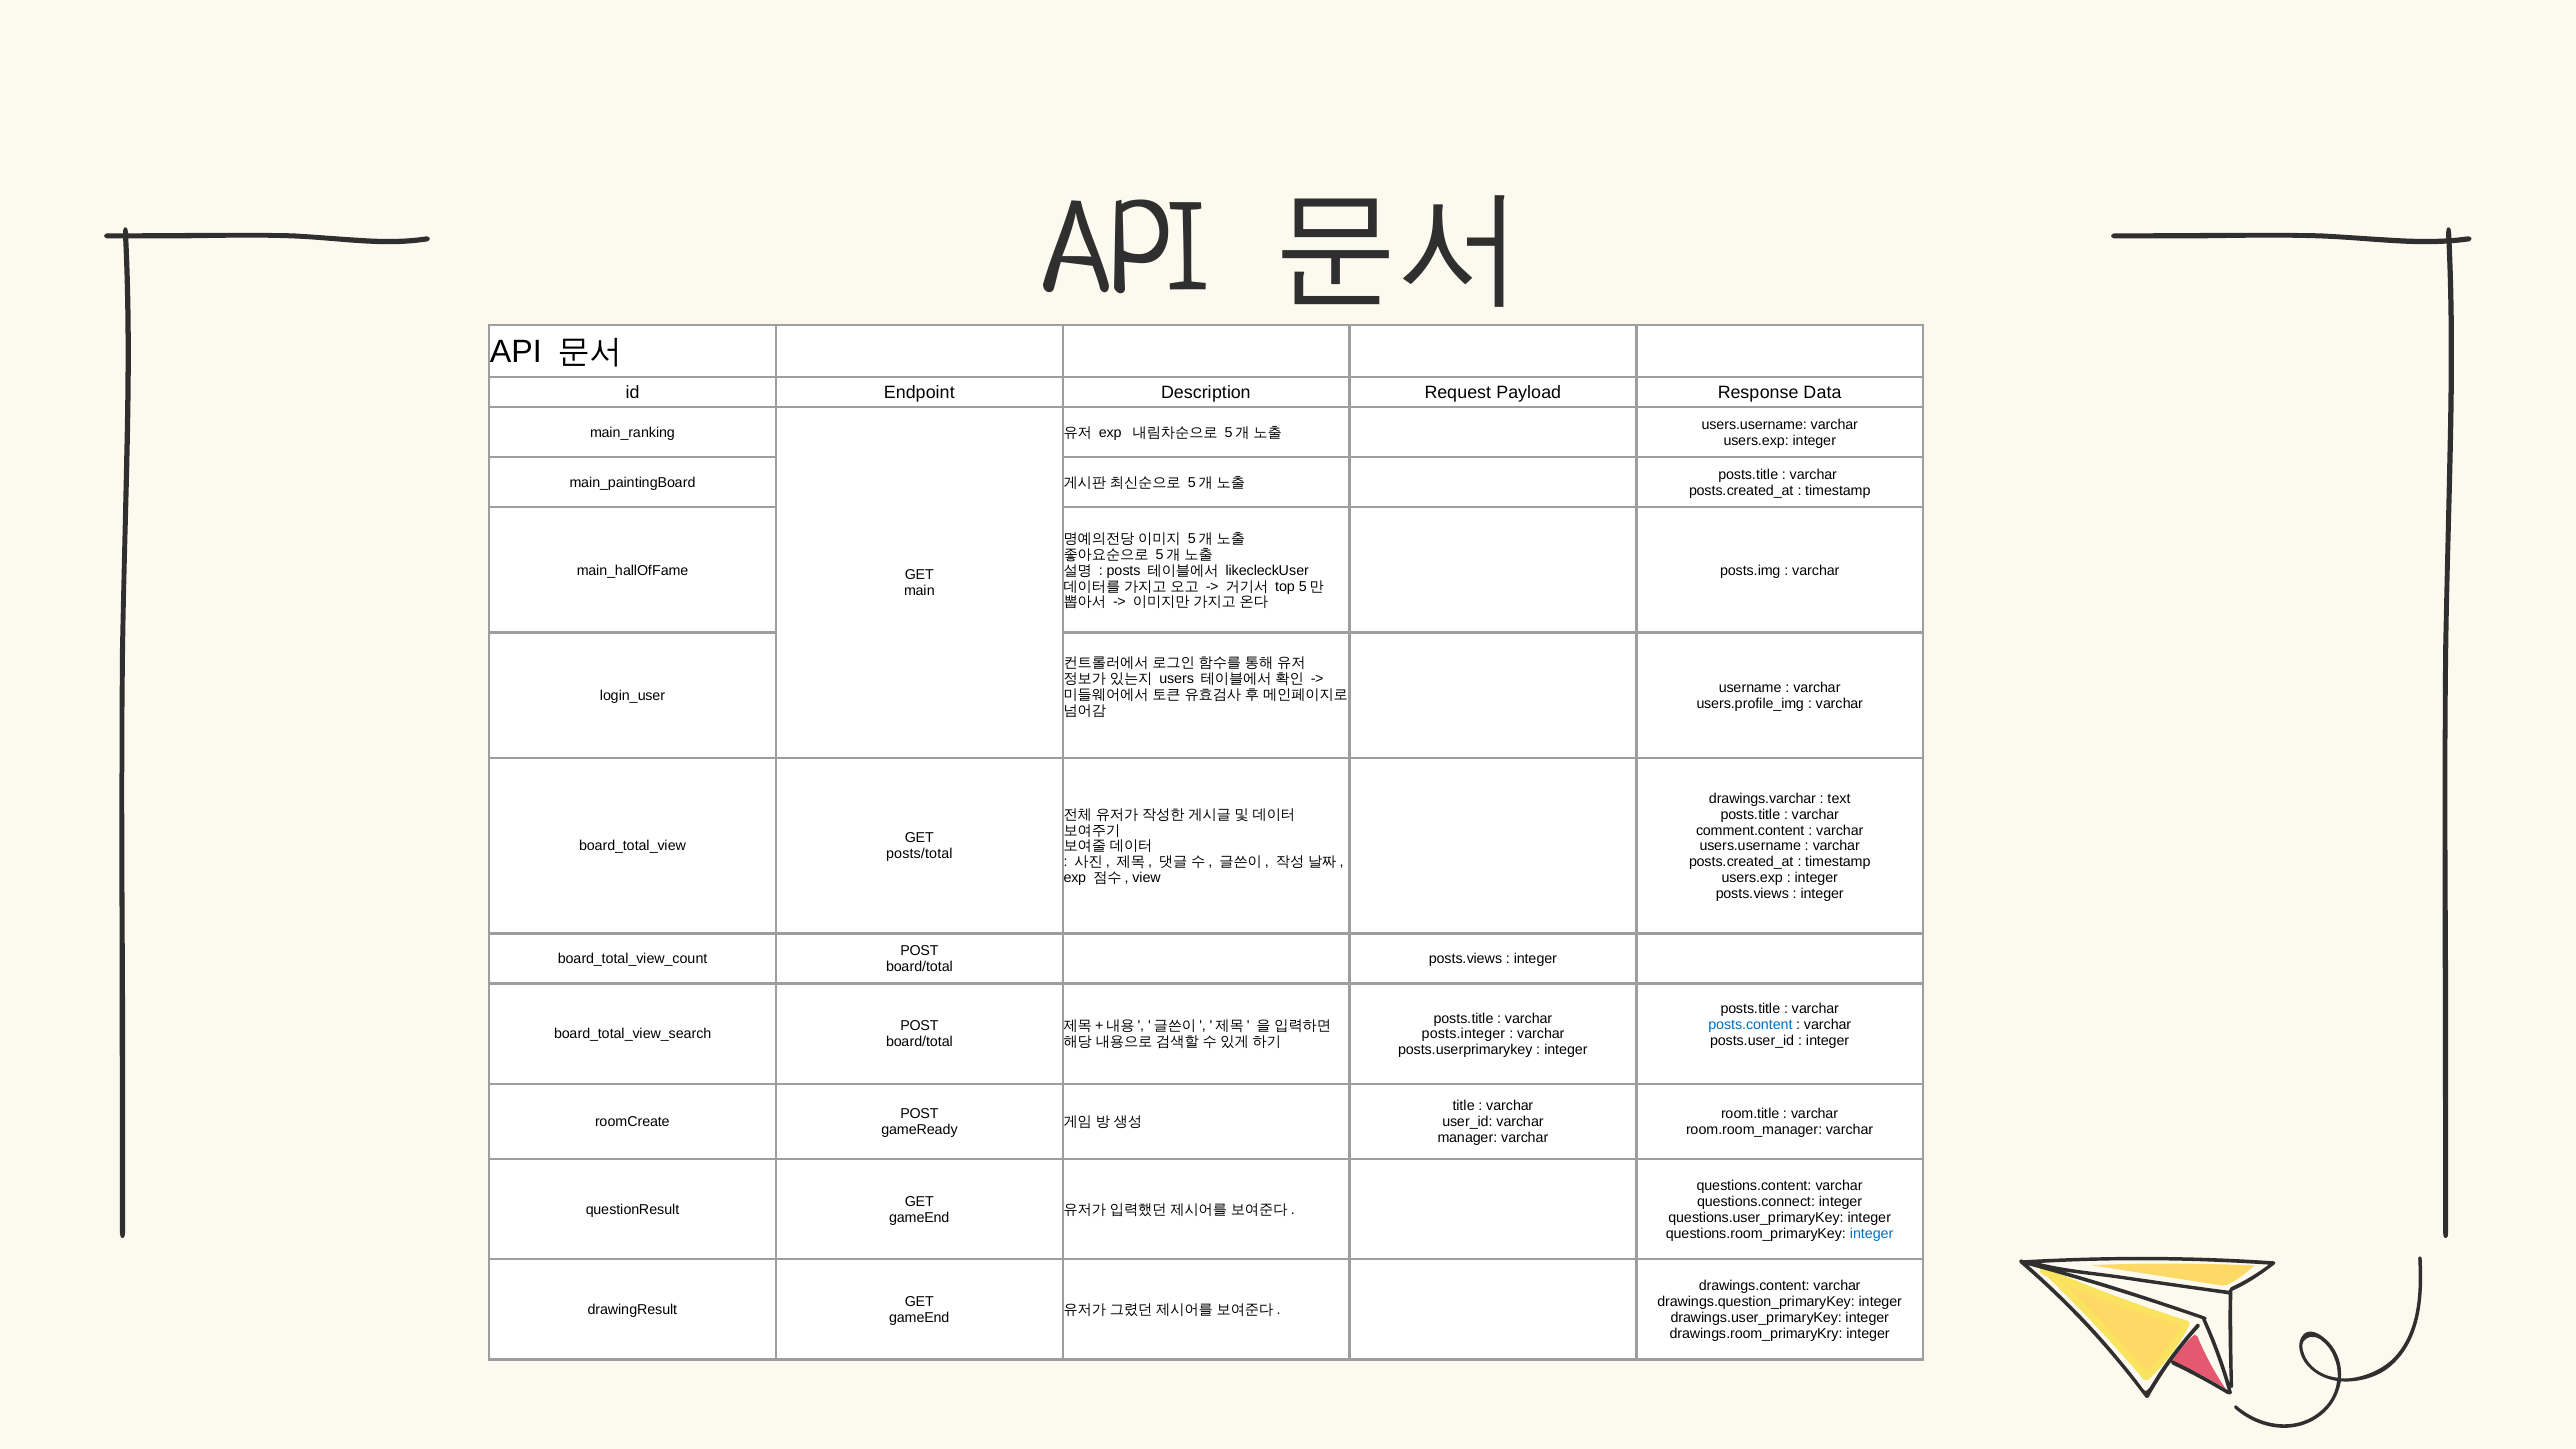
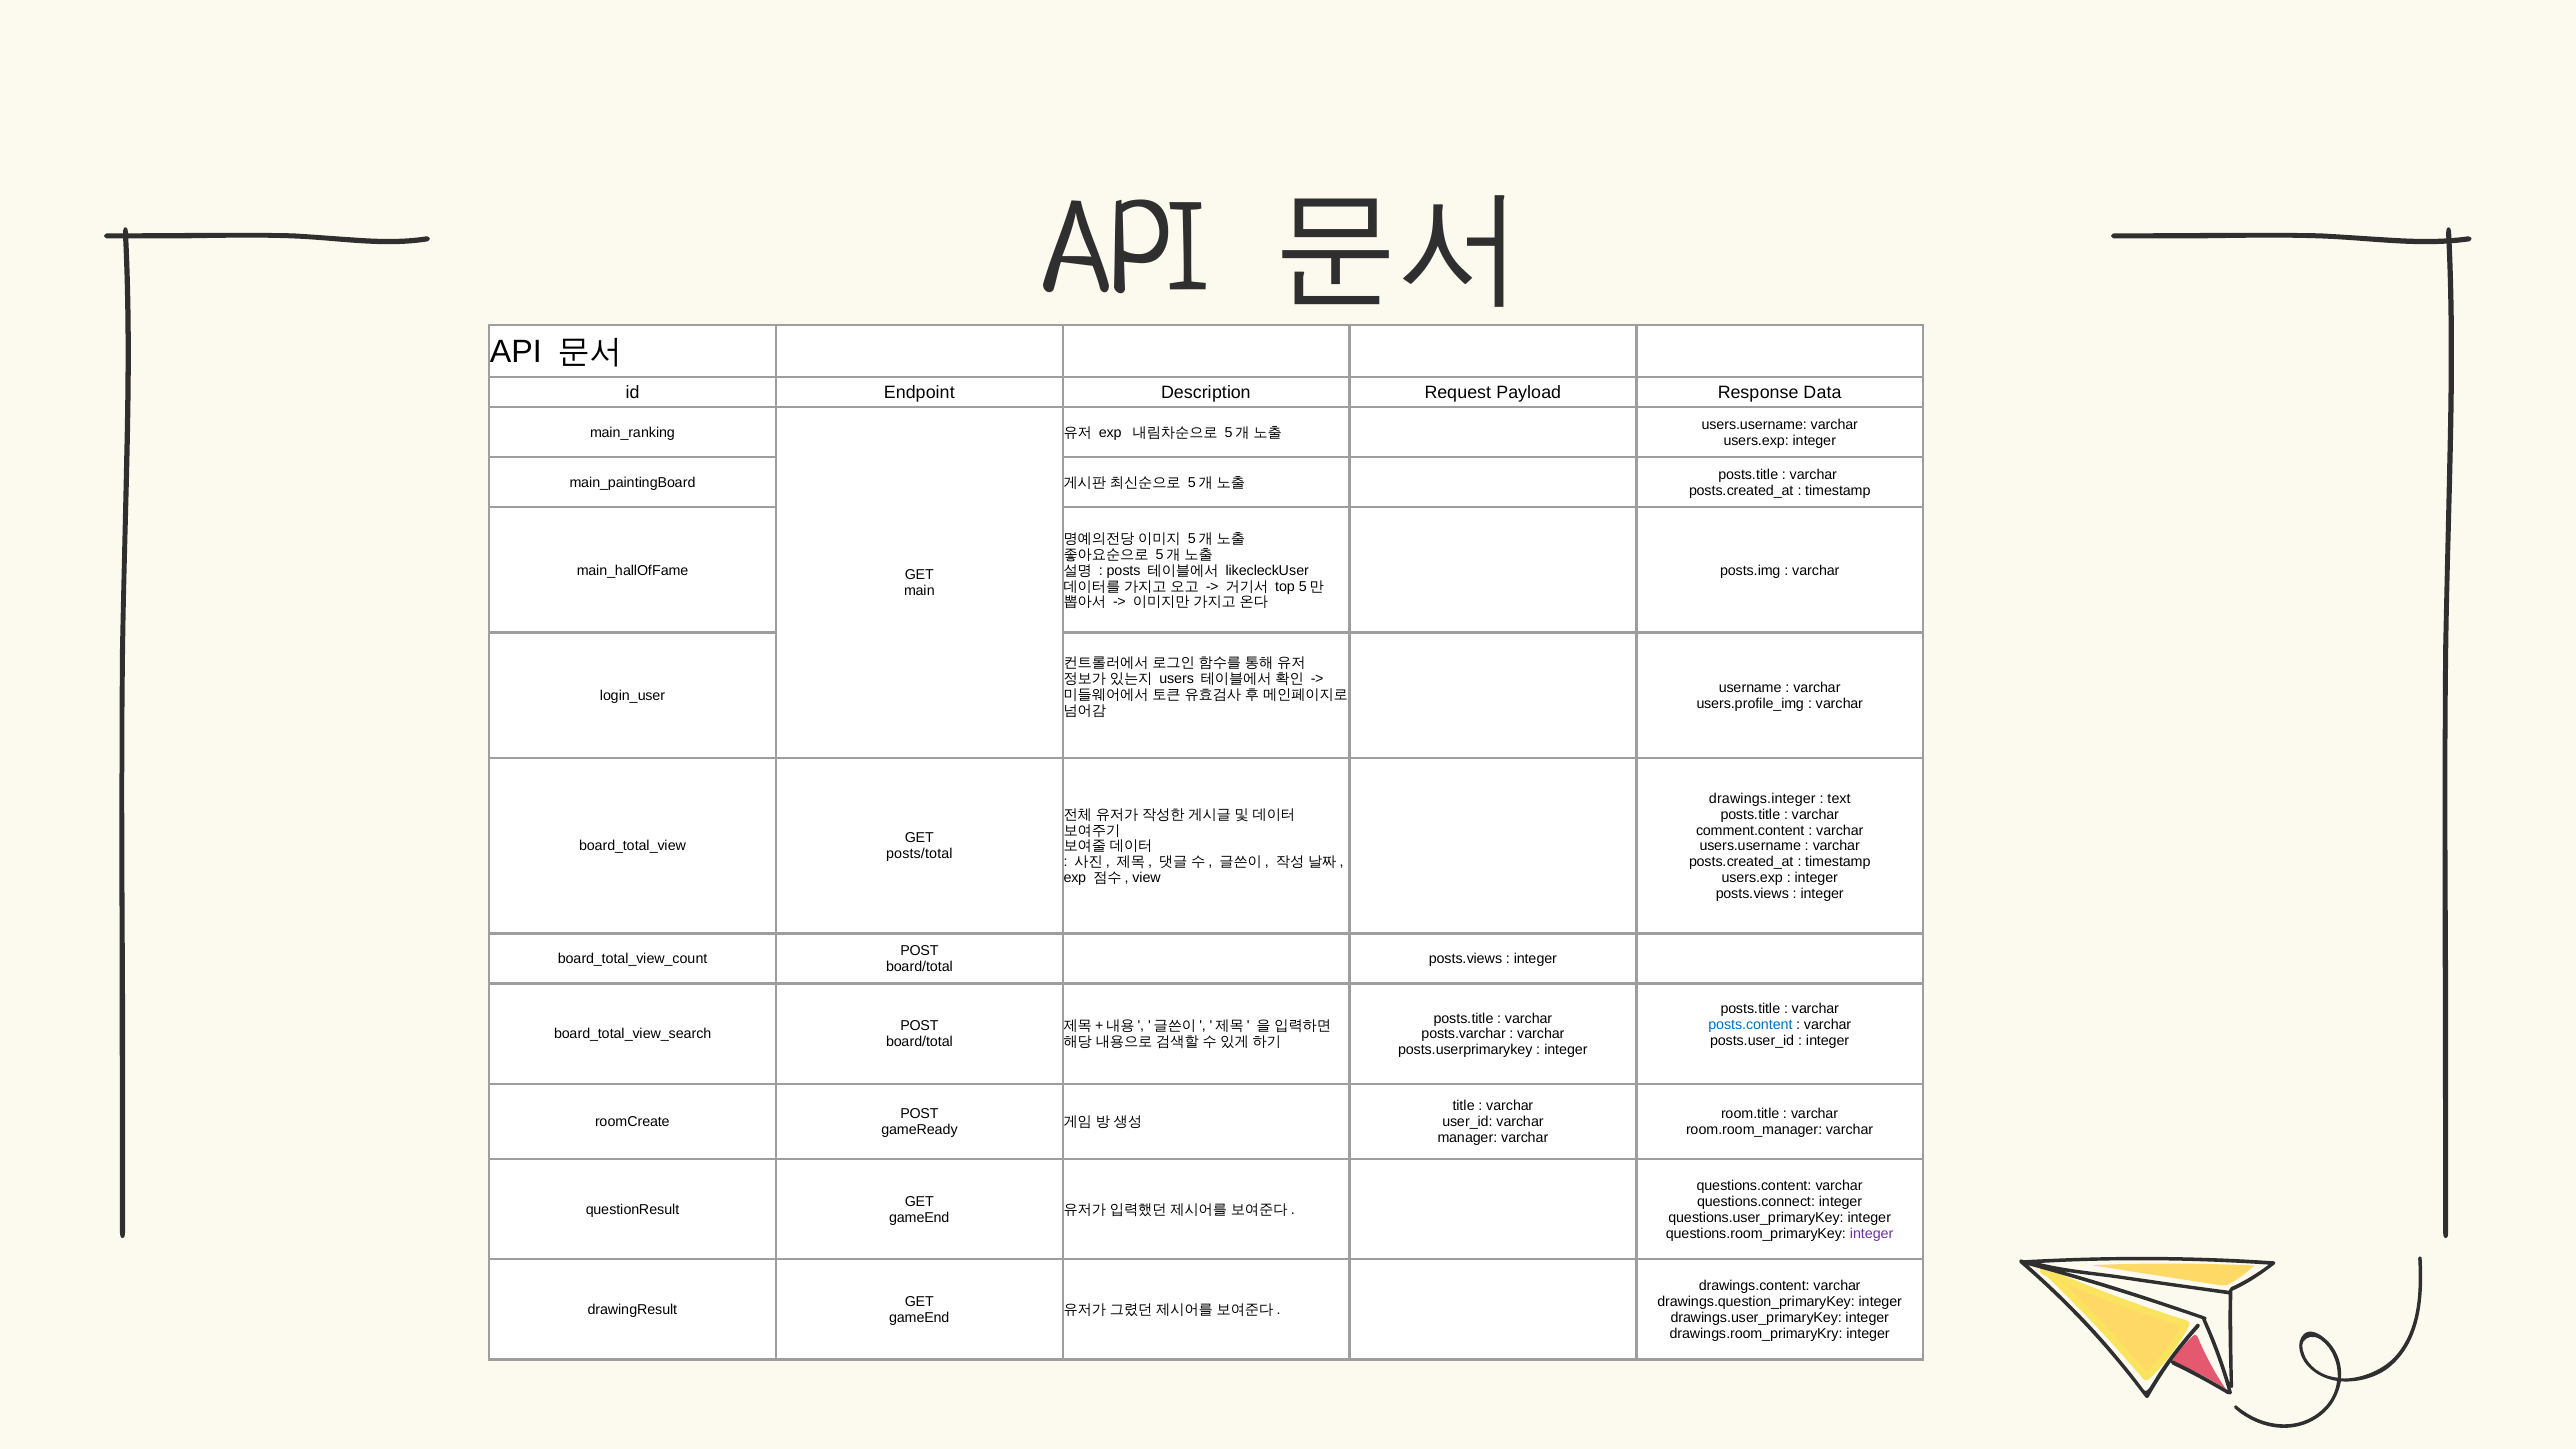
drawings.varchar: drawings.varchar -> drawings.integer
posts.integer: posts.integer -> posts.varchar
integer at (1872, 1234) colour: blue -> purple
